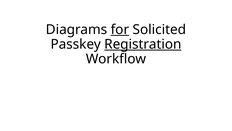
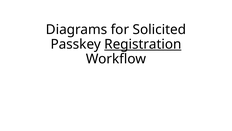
for underline: present -> none
